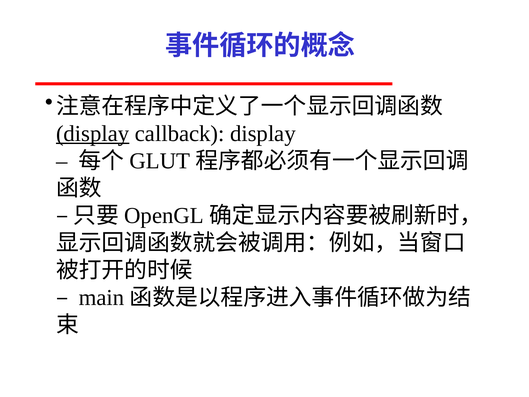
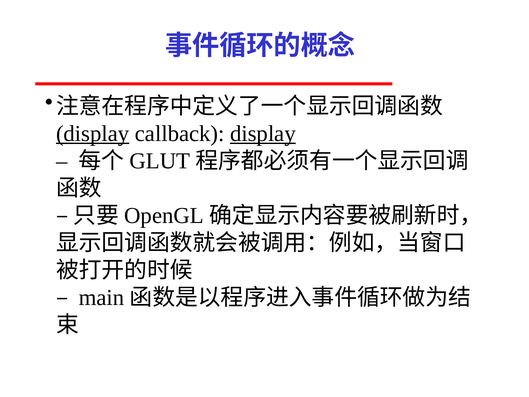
display at (263, 133) underline: none -> present
